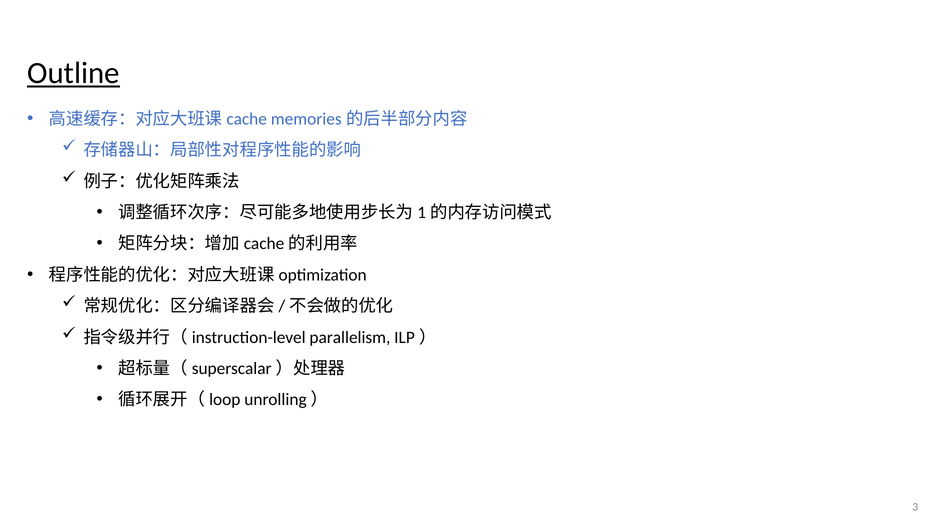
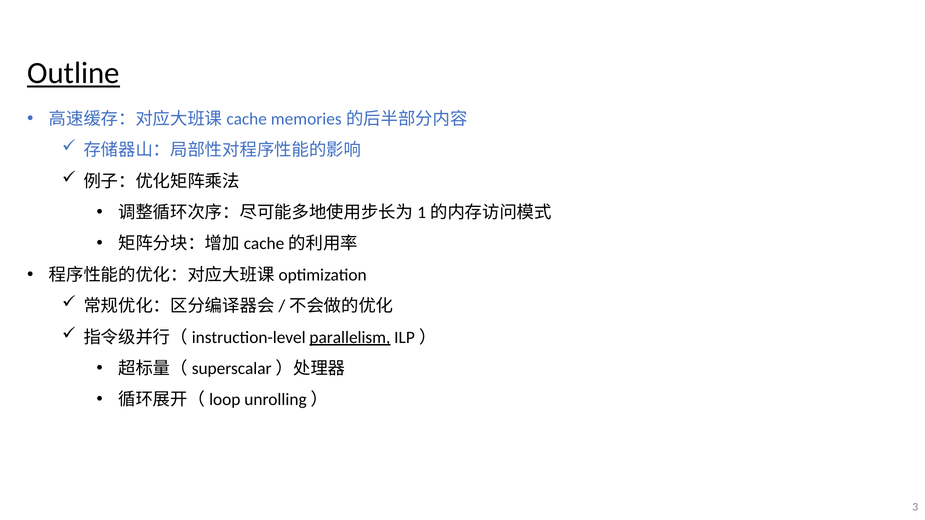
parallelism underline: none -> present
